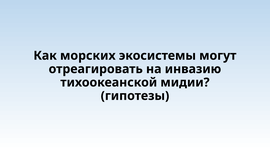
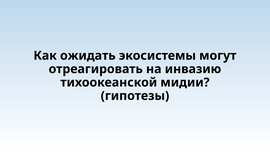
морских: морских -> ожидать
